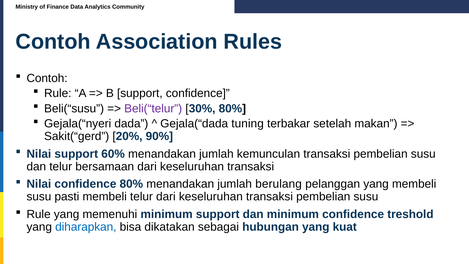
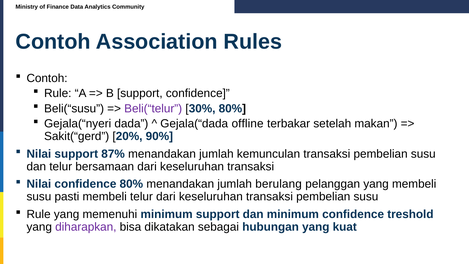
tuning: tuning -> offline
60%: 60% -> 87%
diharapkan colour: blue -> purple
